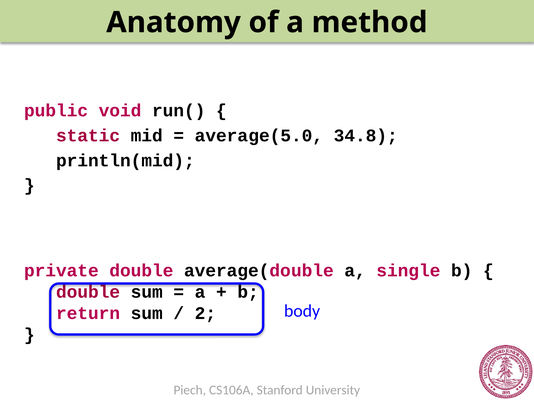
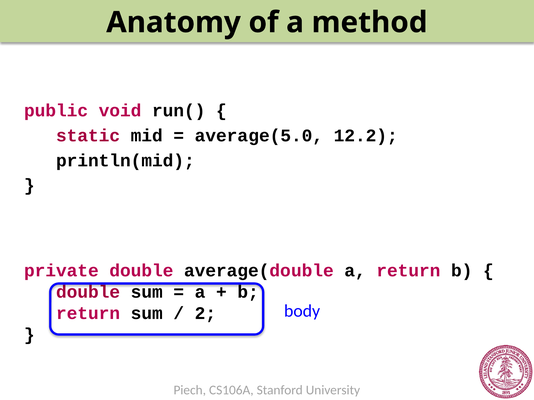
34.8: 34.8 -> 12.2
a single: single -> return
